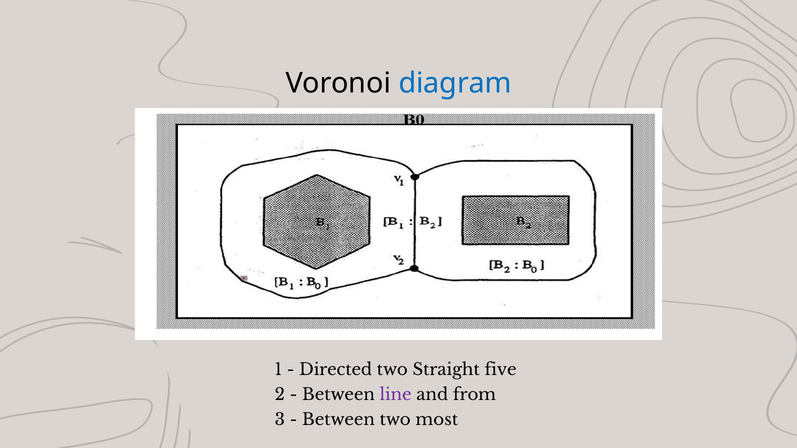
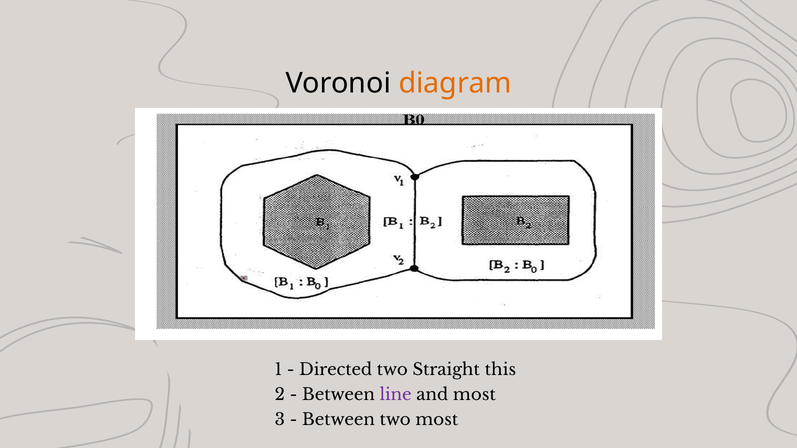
diagram colour: blue -> orange
five: five -> this
and from: from -> most
